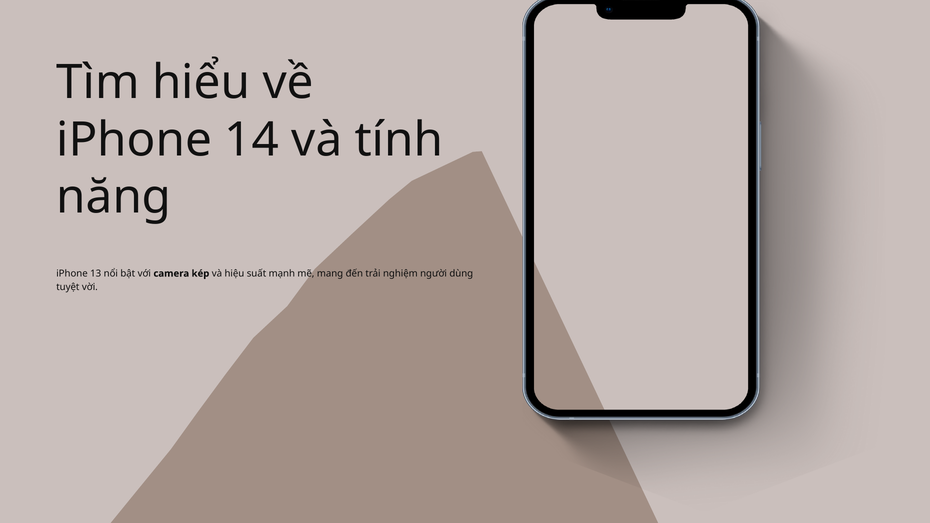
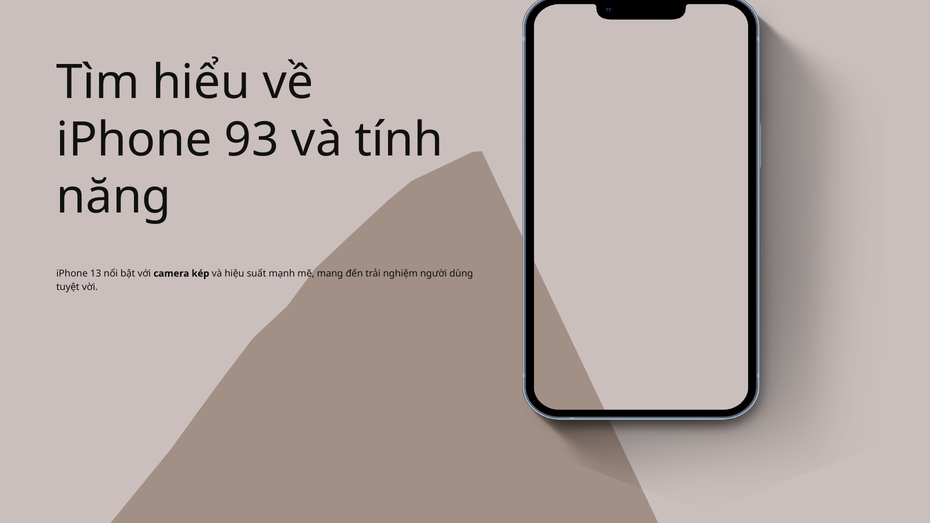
14: 14 -> 93
